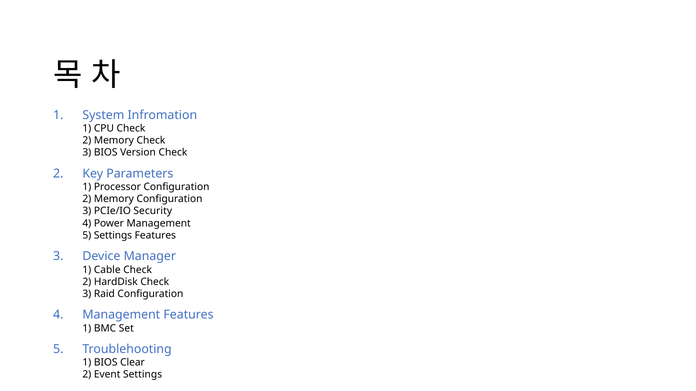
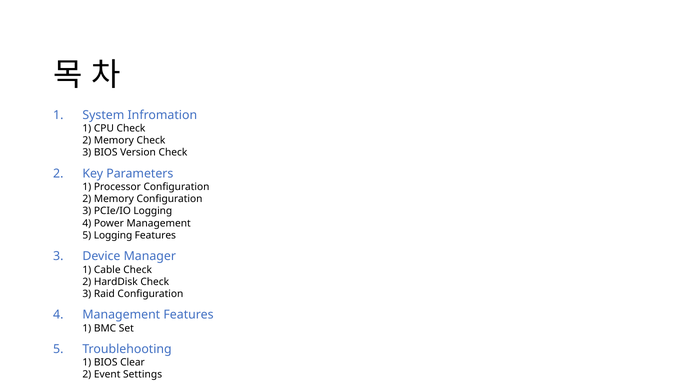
PCIe/IO Security: Security -> Logging
5 Settings: Settings -> Logging
